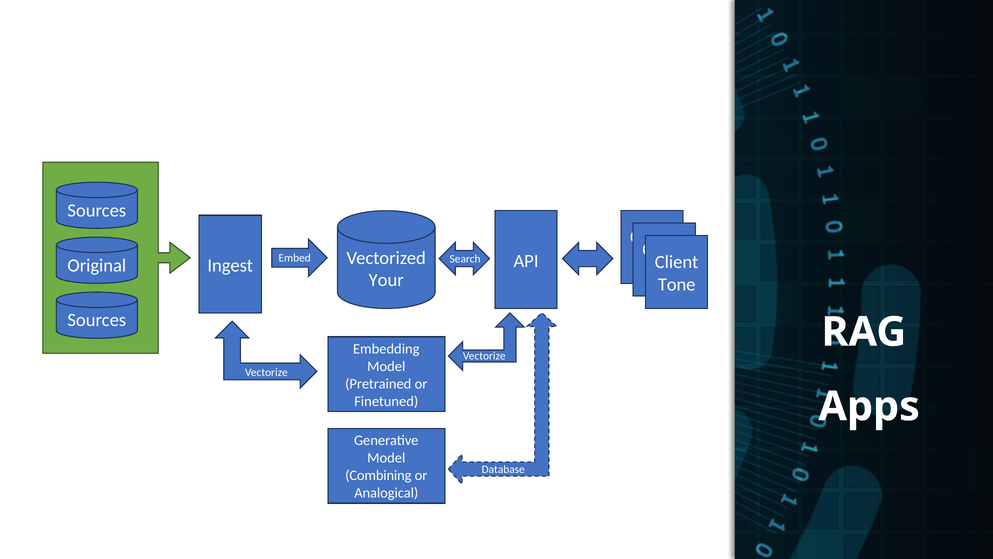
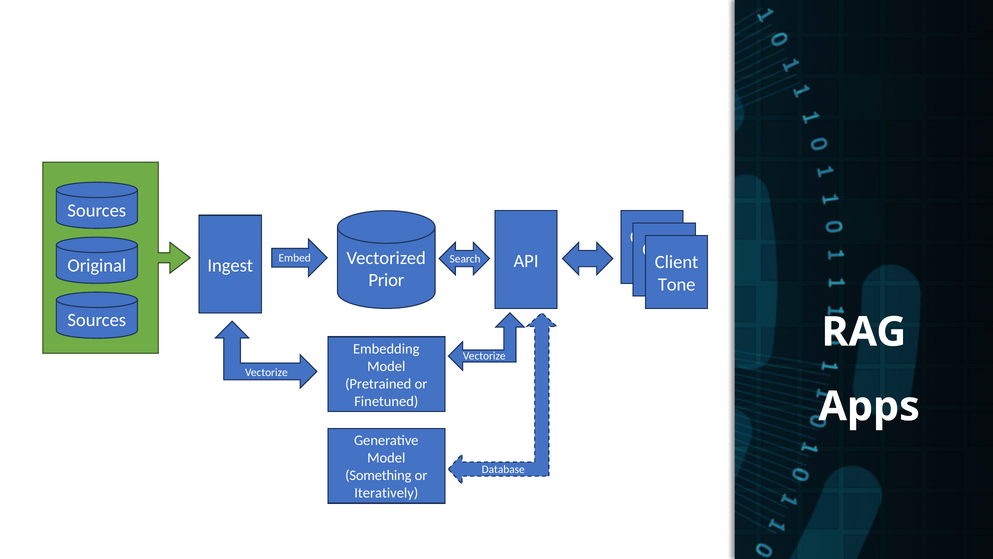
Your: Your -> Prior
Combining: Combining -> Something
Analogical: Analogical -> Iteratively
